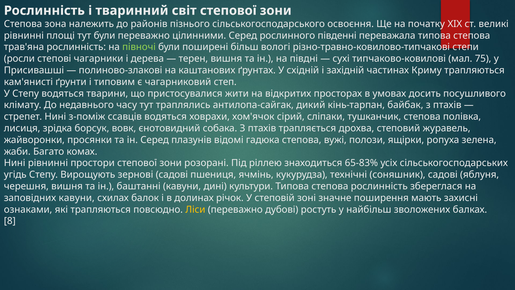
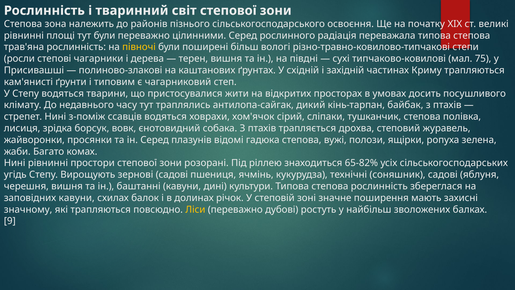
південні: південні -> радіація
півночі colour: light green -> yellow
65-83%: 65-83% -> 65-82%
ознаками: ознаками -> значному
8: 8 -> 9
